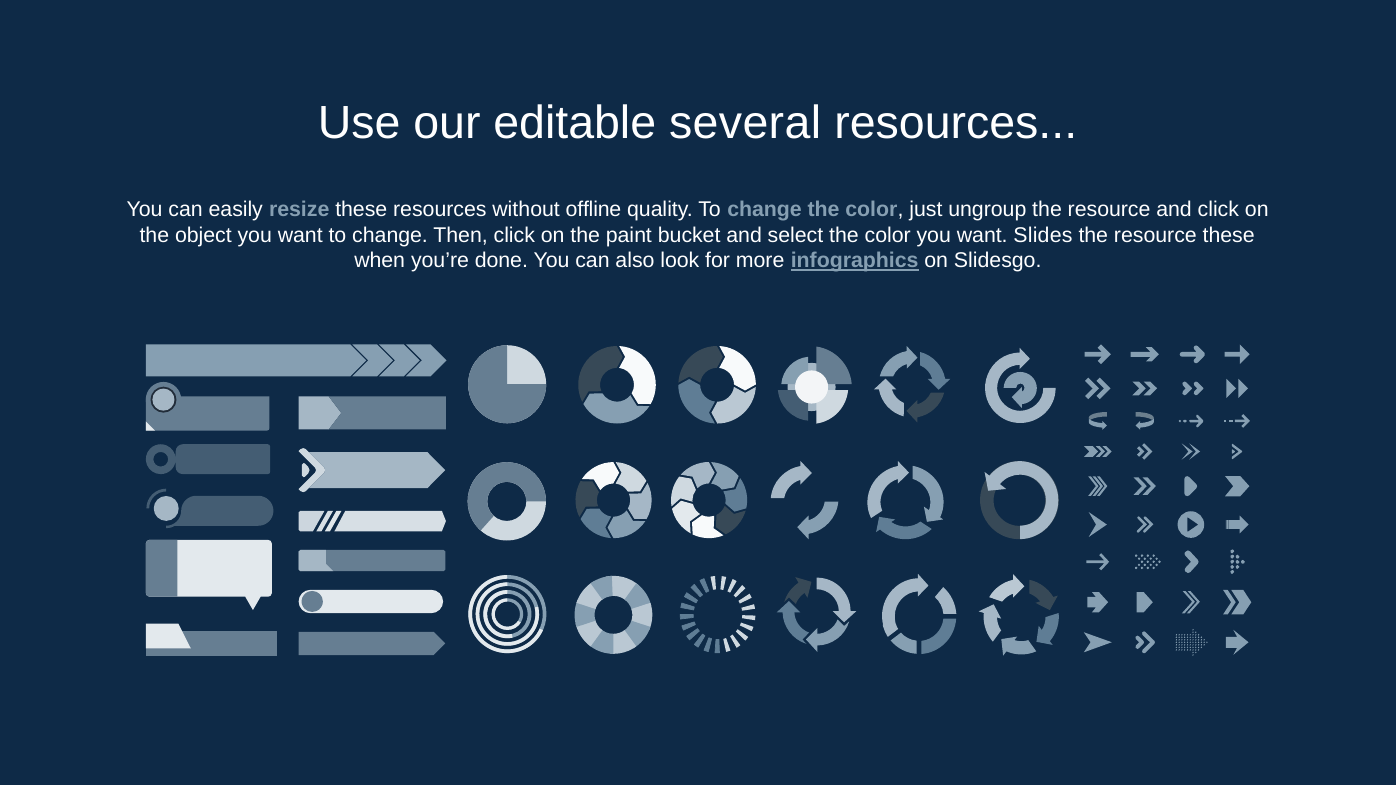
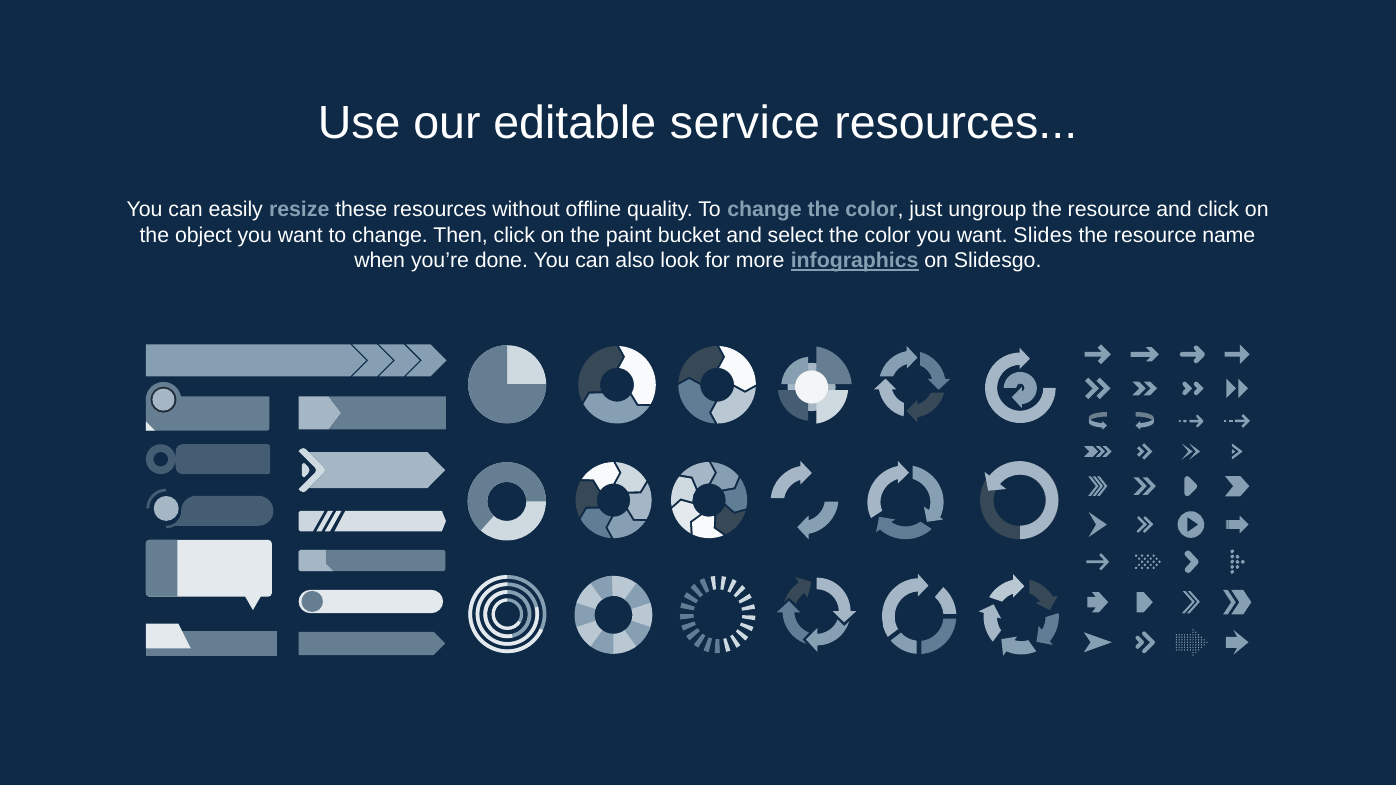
several: several -> service
resource these: these -> name
